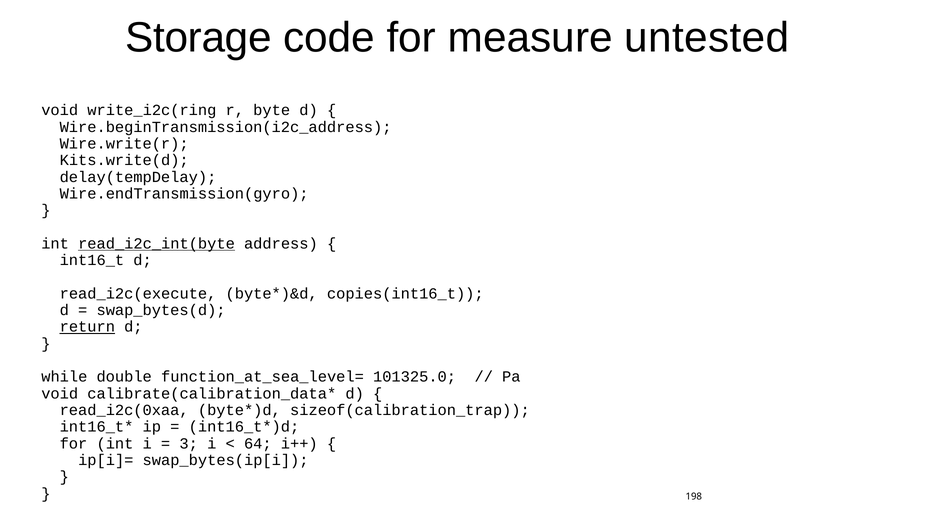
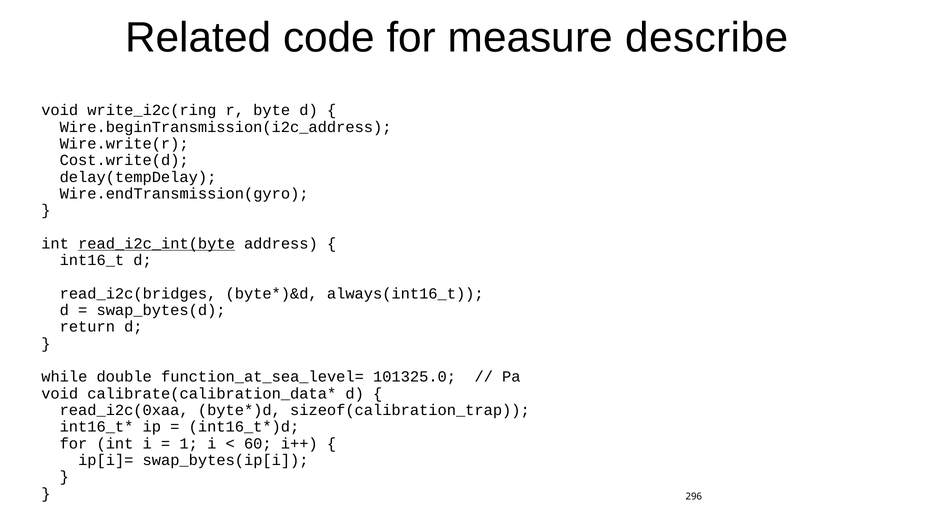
Storage: Storage -> Related
untested: untested -> describe
Kits.write(d: Kits.write(d -> Cost.write(d
read_i2c(execute: read_i2c(execute -> read_i2c(bridges
copies(int16_t: copies(int16_t -> always(int16_t
return underline: present -> none
3: 3 -> 1
64: 64 -> 60
198: 198 -> 296
